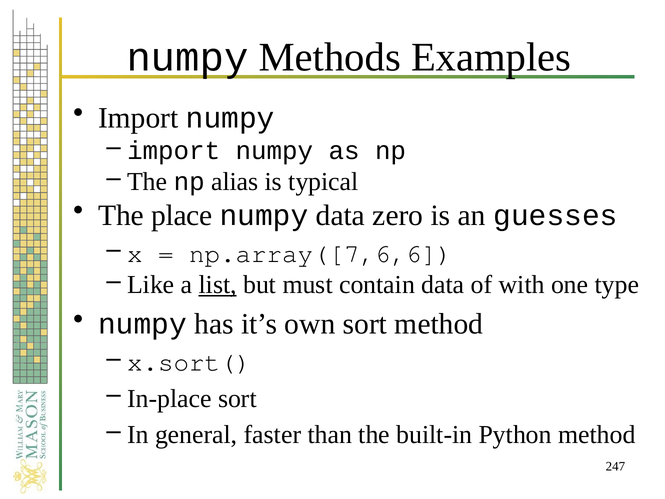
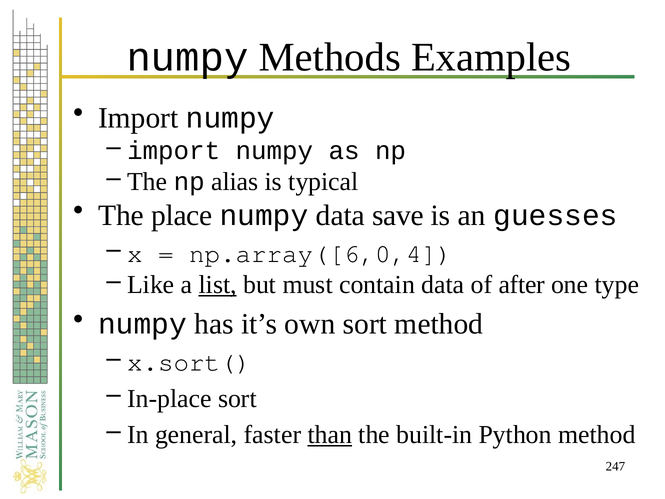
zero: zero -> save
np.array([7,6,6: np.array([7,6,6 -> np.array([6,0,4
with: with -> after
than underline: none -> present
